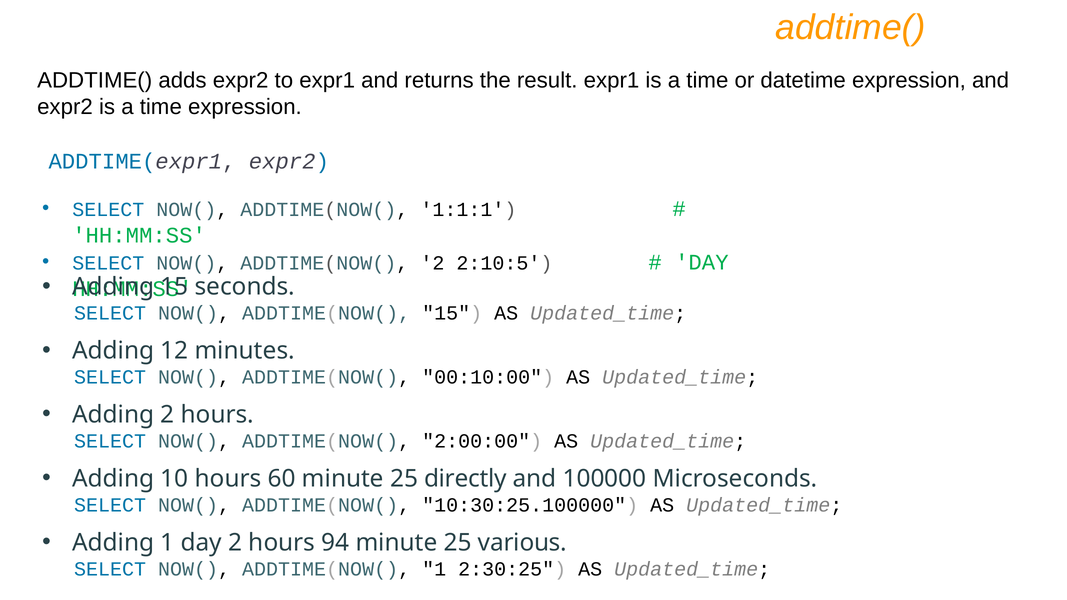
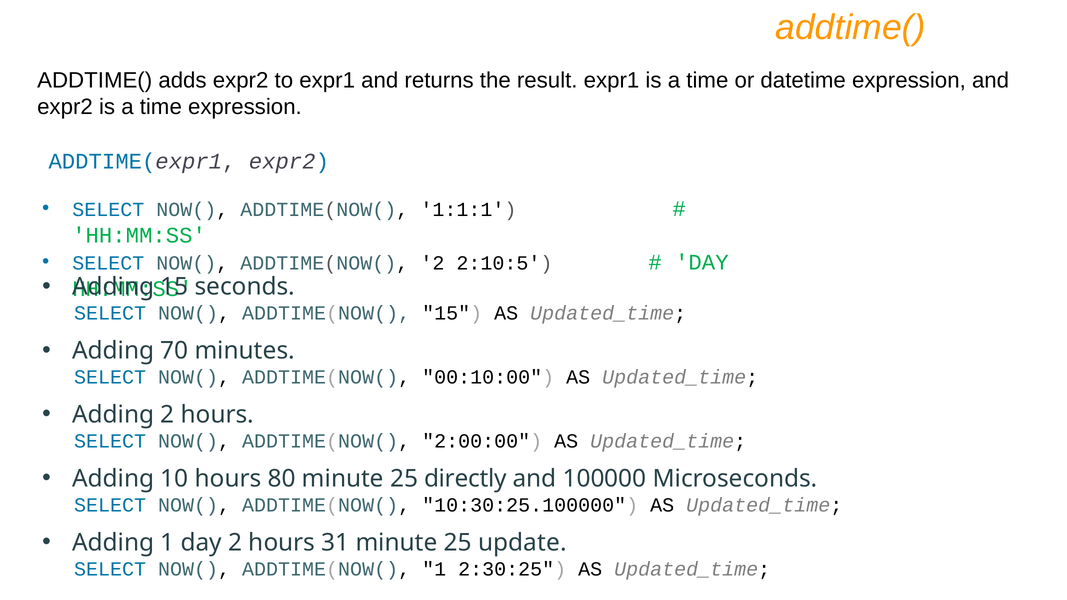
12: 12 -> 70
60: 60 -> 80
94: 94 -> 31
various: various -> update
